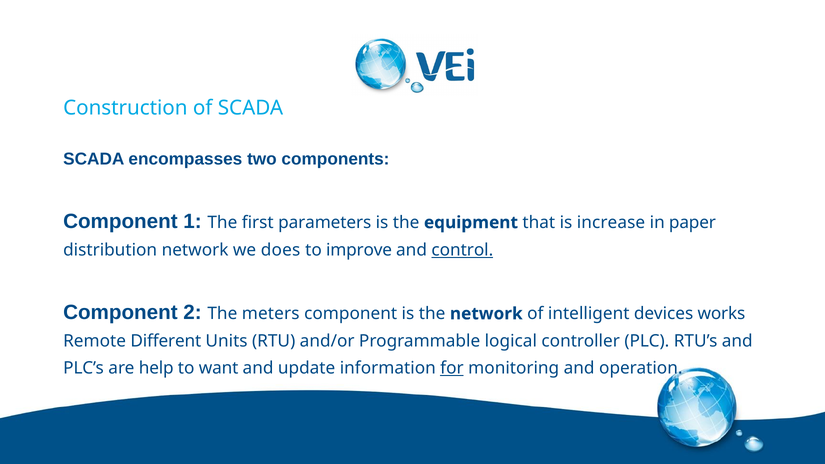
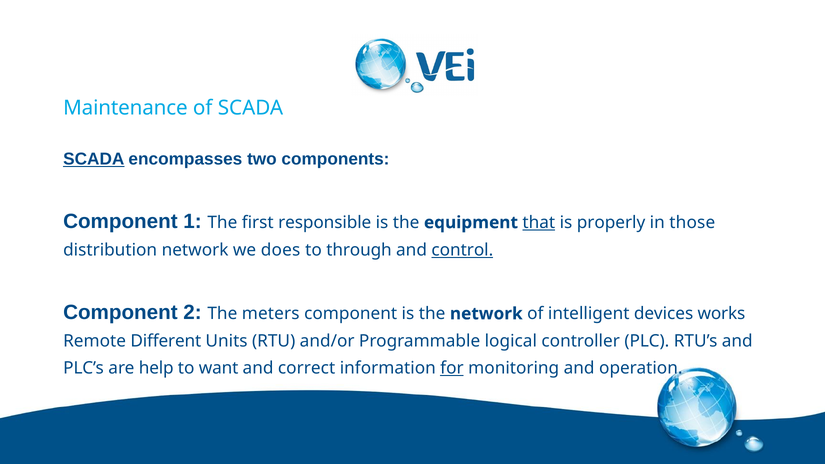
Construction: Construction -> Maintenance
SCADA at (94, 159) underline: none -> present
parameters: parameters -> responsible
that underline: none -> present
increase: increase -> properly
paper: paper -> those
improve: improve -> through
update: update -> correct
